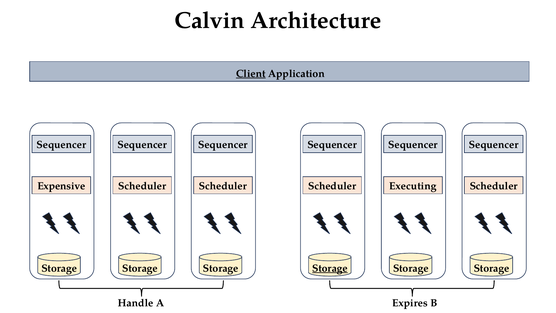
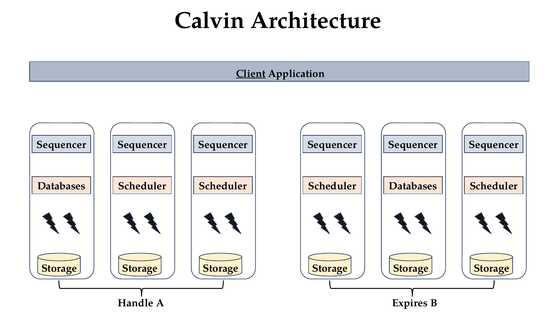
Expensive at (61, 186): Expensive -> Databases
Executing at (413, 186): Executing -> Databases
Storage at (330, 268) underline: present -> none
